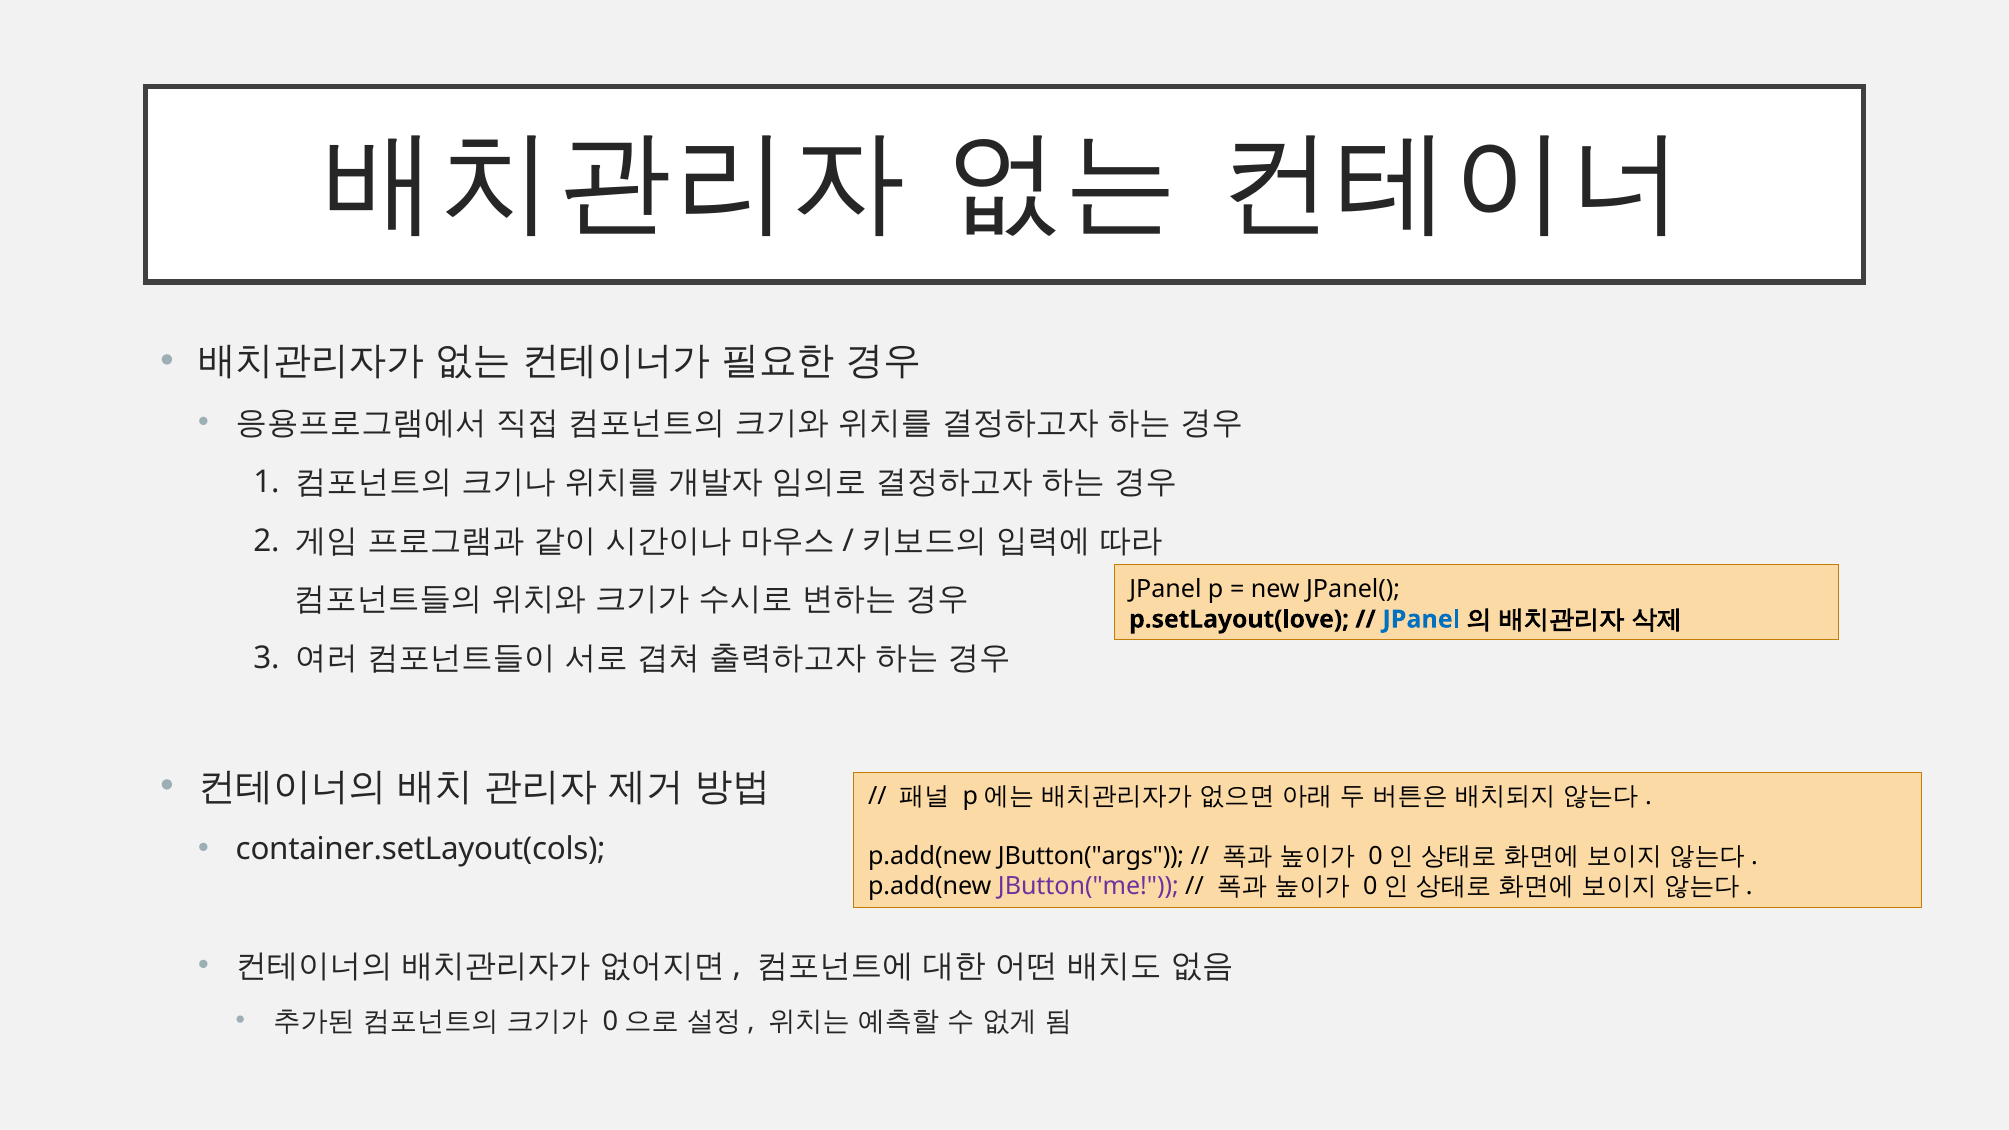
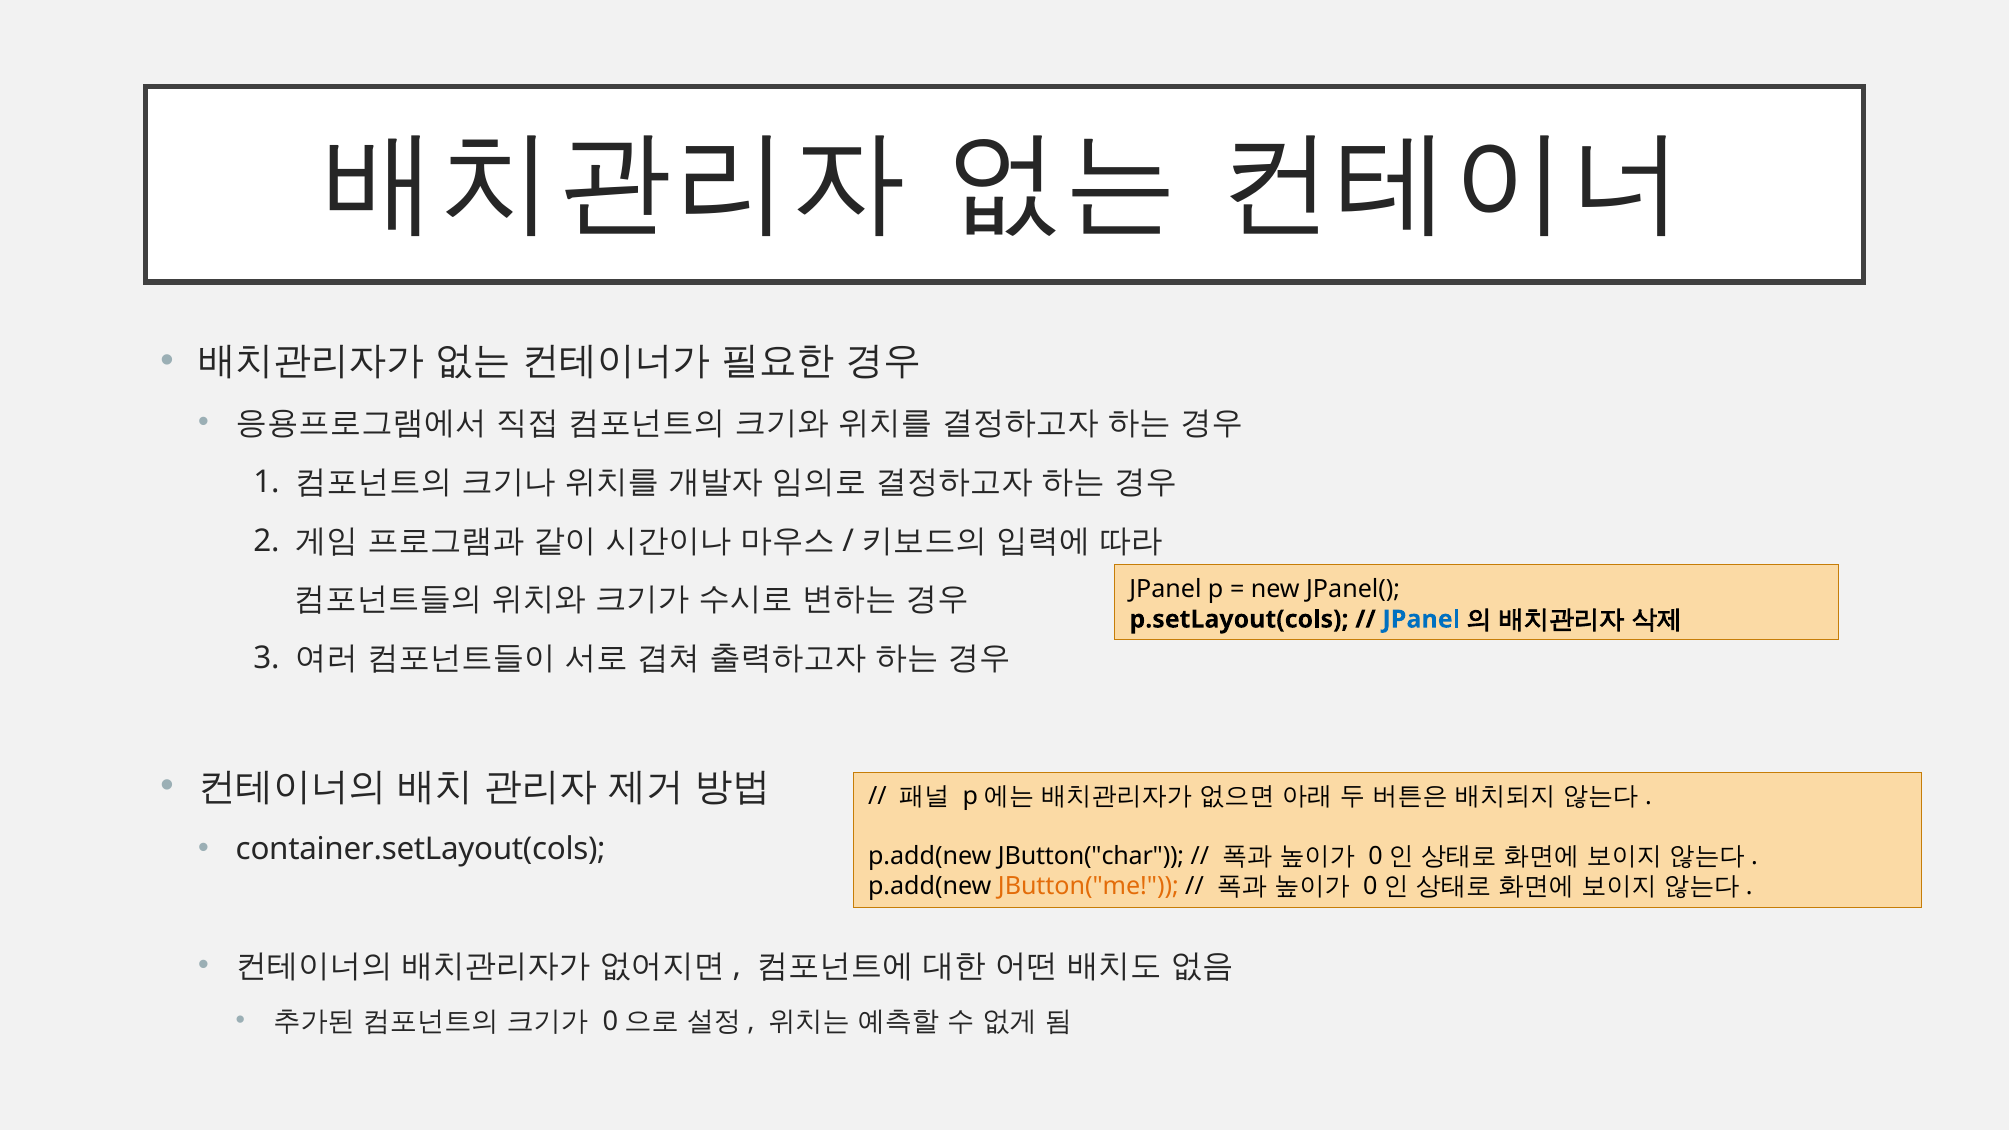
p.setLayout(love: p.setLayout(love -> p.setLayout(cols
JButton("args: JButton("args -> JButton("char
JButton("me colour: purple -> orange
